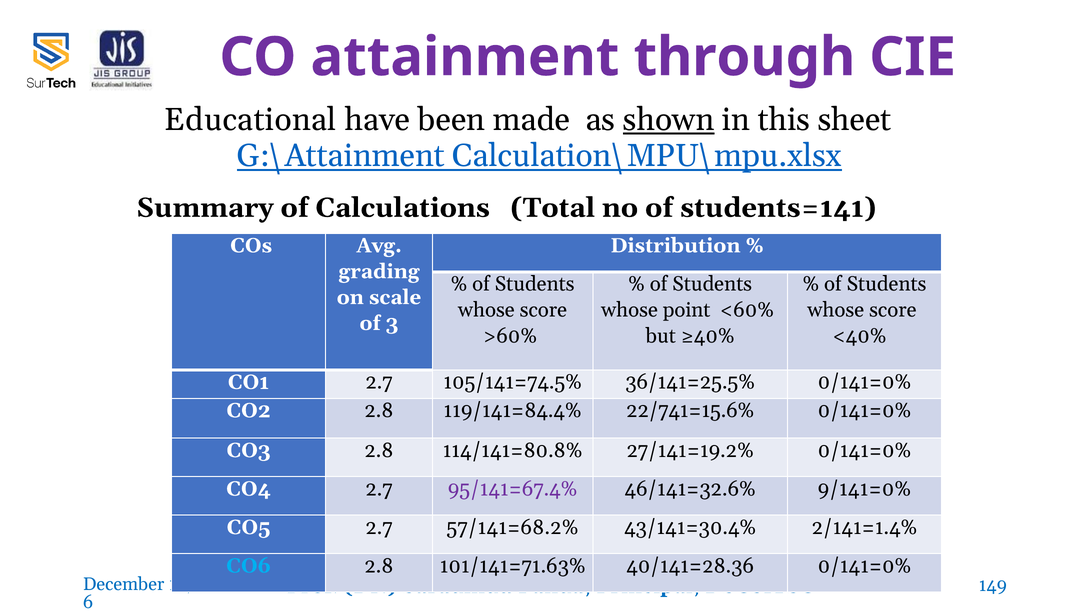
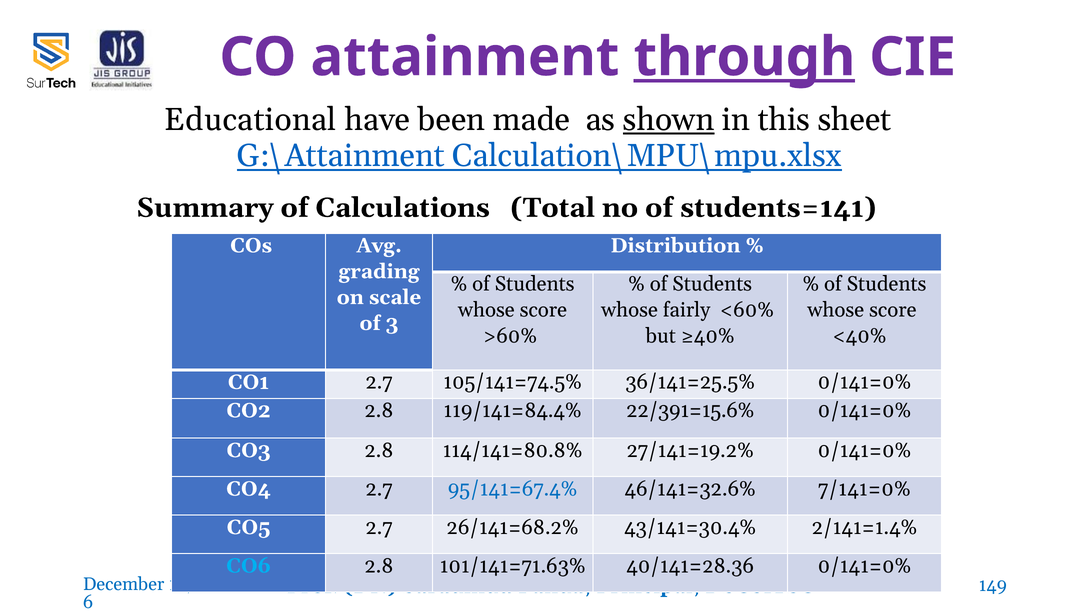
through underline: none -> present
point: point -> fairly
22/741=15.6%: 22/741=15.6% -> 22/391=15.6%
95/141=67.4% colour: purple -> blue
9/141=0%: 9/141=0% -> 7/141=0%
57/141=68.2%: 57/141=68.2% -> 26/141=68.2%
